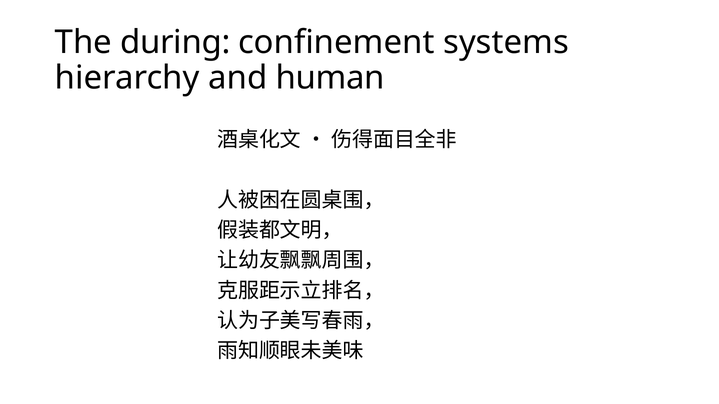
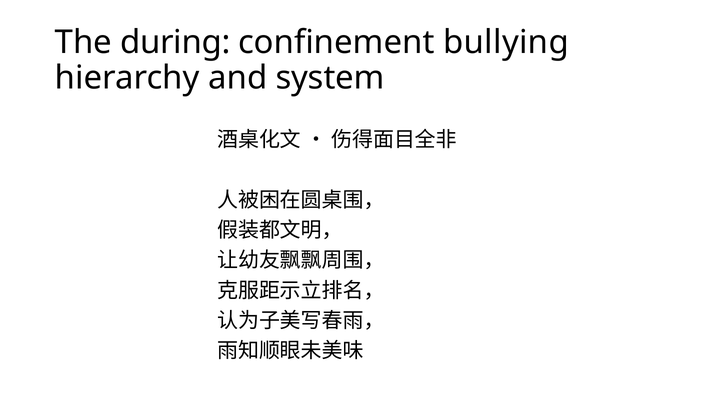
systems: systems -> bullying
human: human -> system
